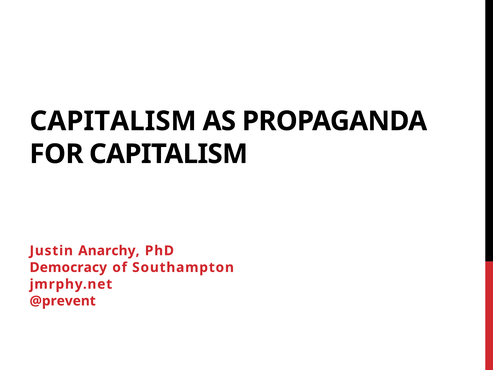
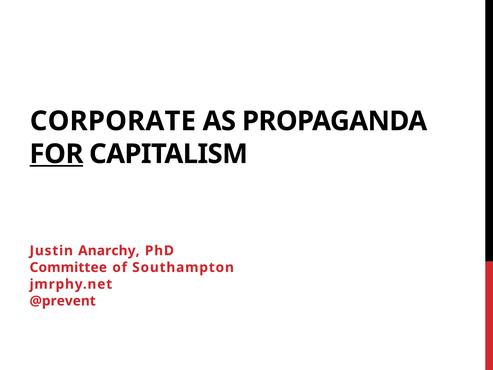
CAPITALISM at (113, 121): CAPITALISM -> CORPORATE
FOR underline: none -> present
Democracy: Democracy -> Committee
